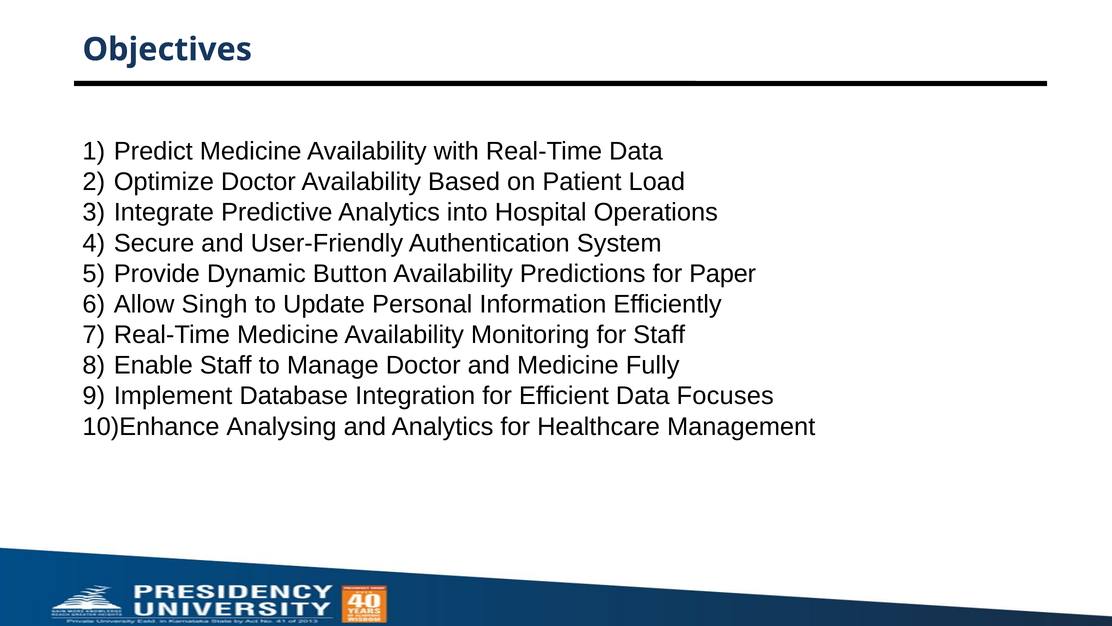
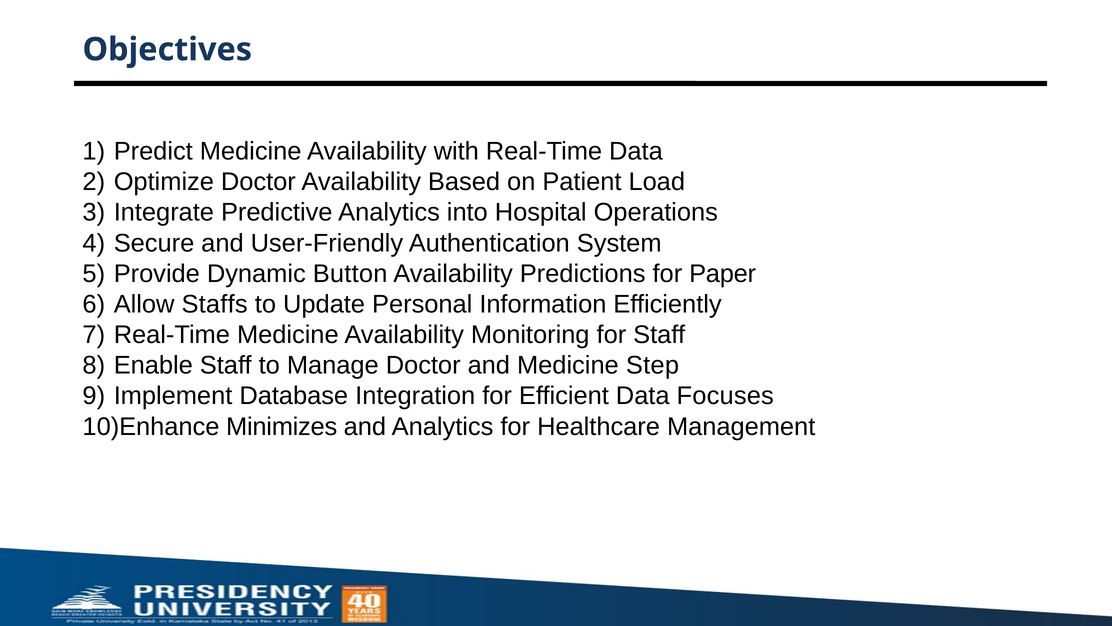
Singh: Singh -> Staffs
Fully: Fully -> Step
Analysing: Analysing -> Minimizes
